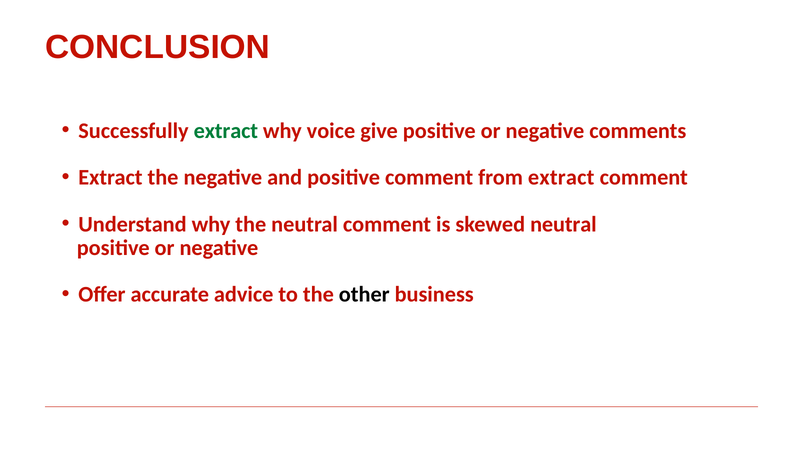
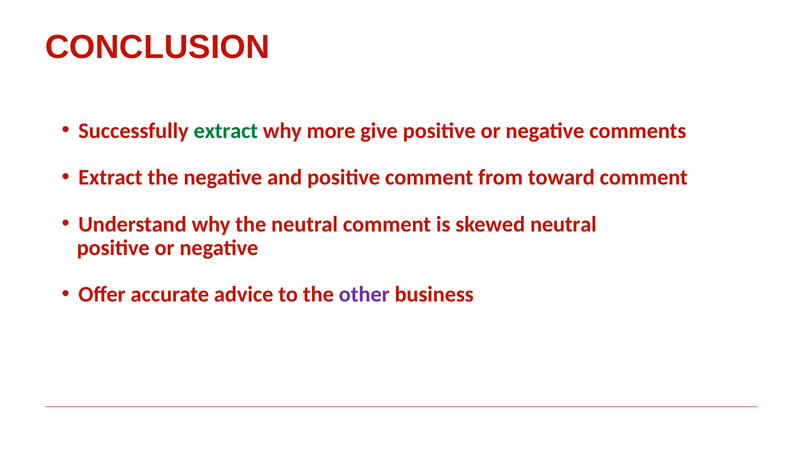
voice: voice -> more
from extract: extract -> toward
other colour: black -> purple
